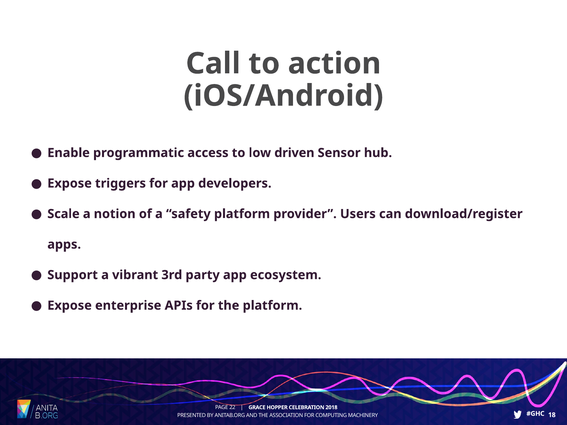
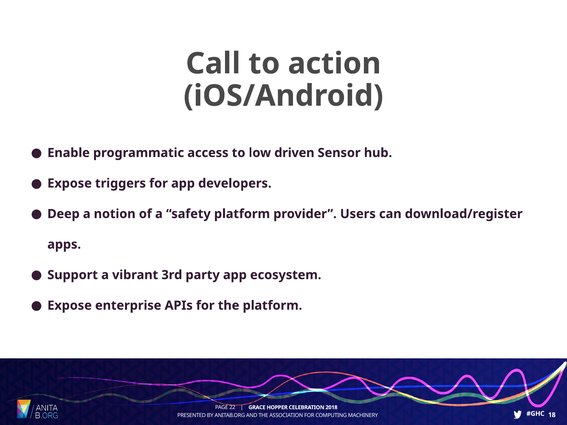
Scale: Scale -> Deep
